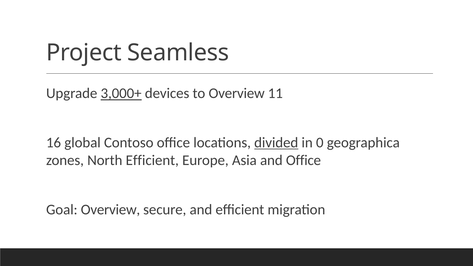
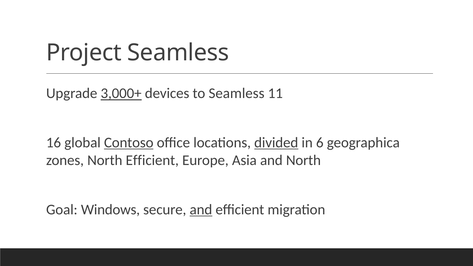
to Overview: Overview -> Seamless
Contoso underline: none -> present
0: 0 -> 6
and Office: Office -> North
Goal Overview: Overview -> Windows
and at (201, 210) underline: none -> present
